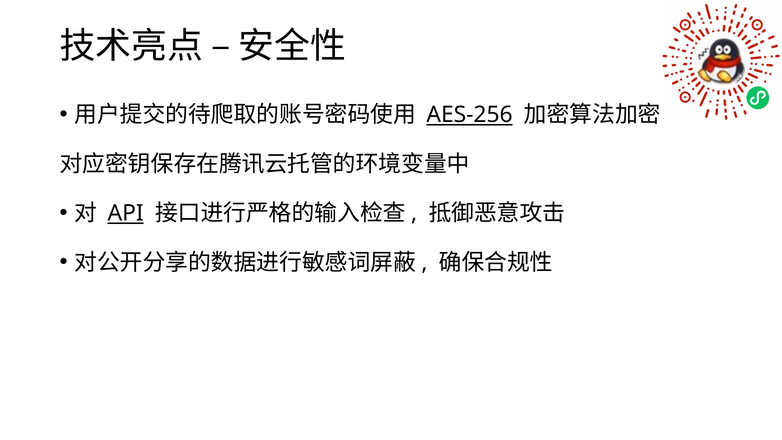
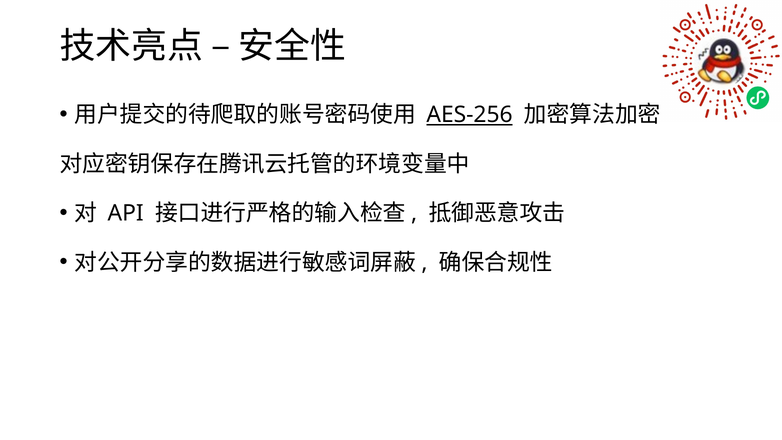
API underline: present -> none
